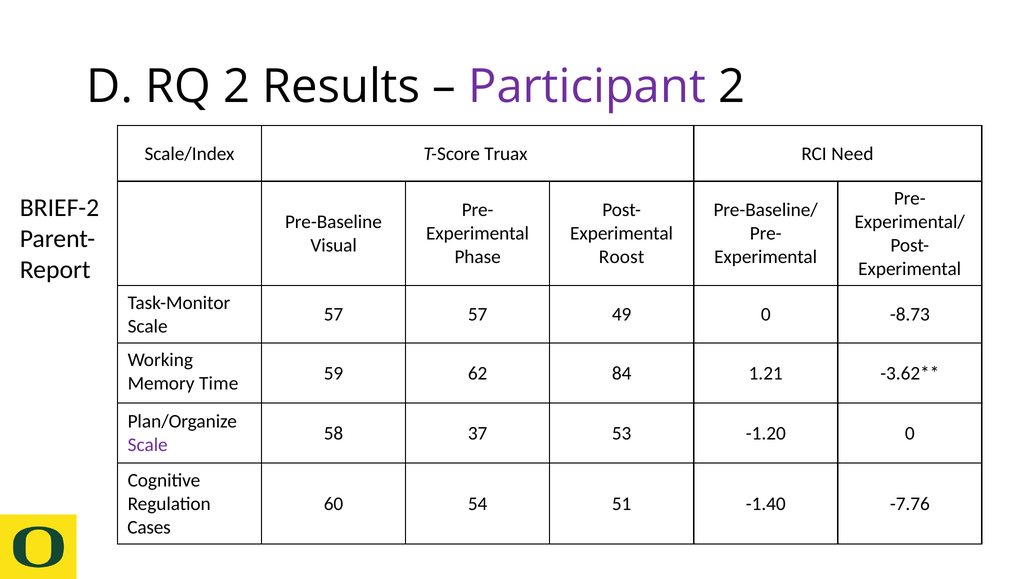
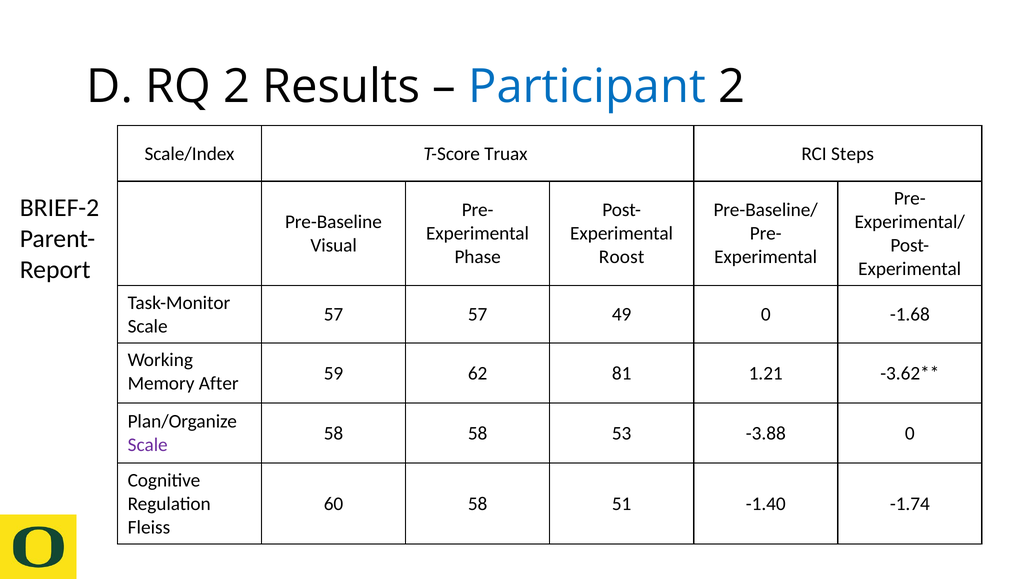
Participant colour: purple -> blue
Need: Need -> Steps
-8.73: -8.73 -> -1.68
84: 84 -> 81
Time: Time -> After
58 37: 37 -> 58
-1.20: -1.20 -> -3.88
60 54: 54 -> 58
-7.76: -7.76 -> -1.74
Cases: Cases -> Fleiss
